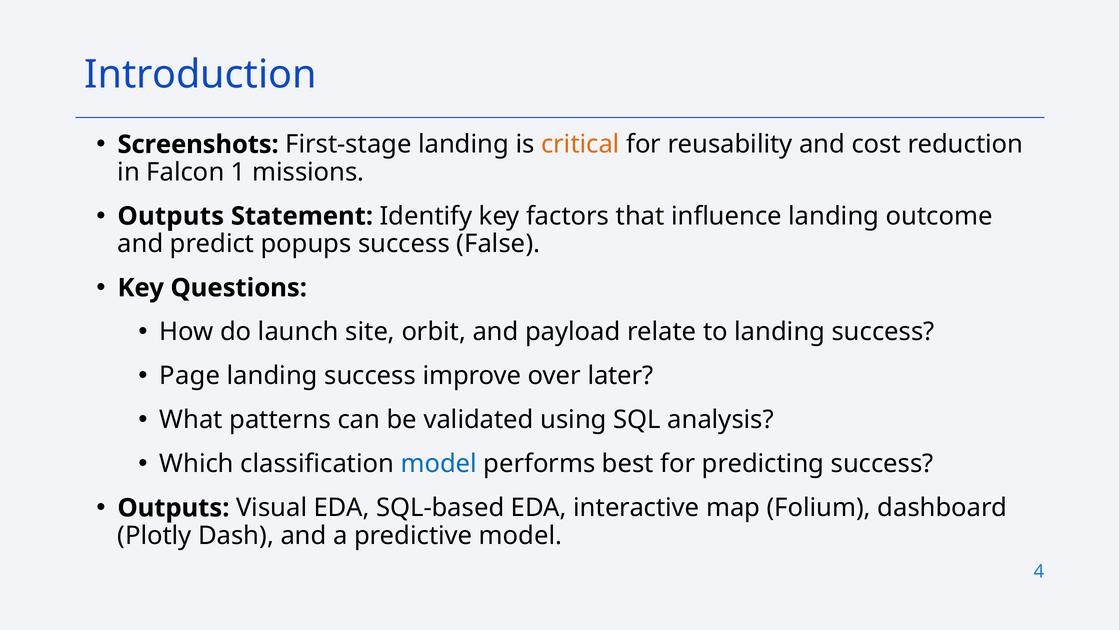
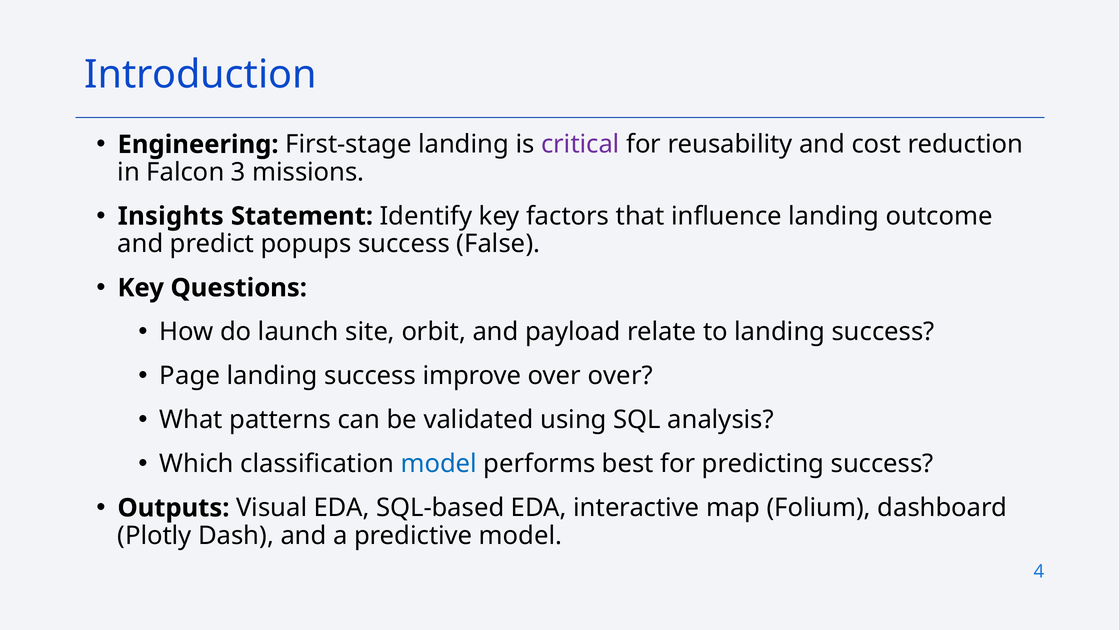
Screenshots: Screenshots -> Engineering
critical colour: orange -> purple
1: 1 -> 3
Outputs at (171, 216): Outputs -> Insights
over later: later -> over
